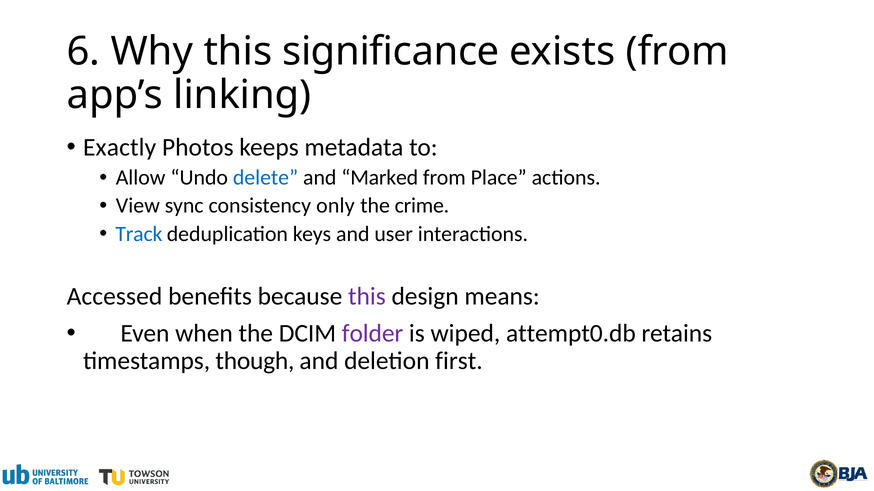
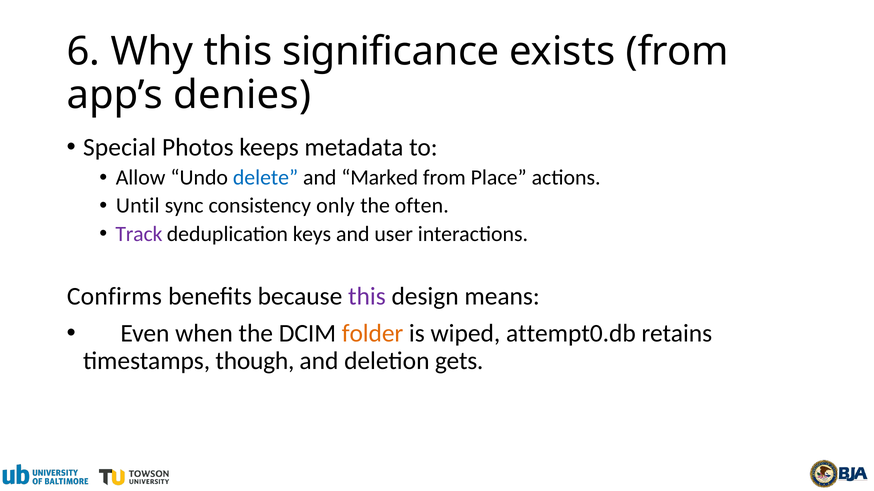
linking: linking -> denies
Exactly: Exactly -> Special
View: View -> Until
crime: crime -> often
Track colour: blue -> purple
Accessed: Accessed -> Confirms
folder colour: purple -> orange
first: first -> gets
